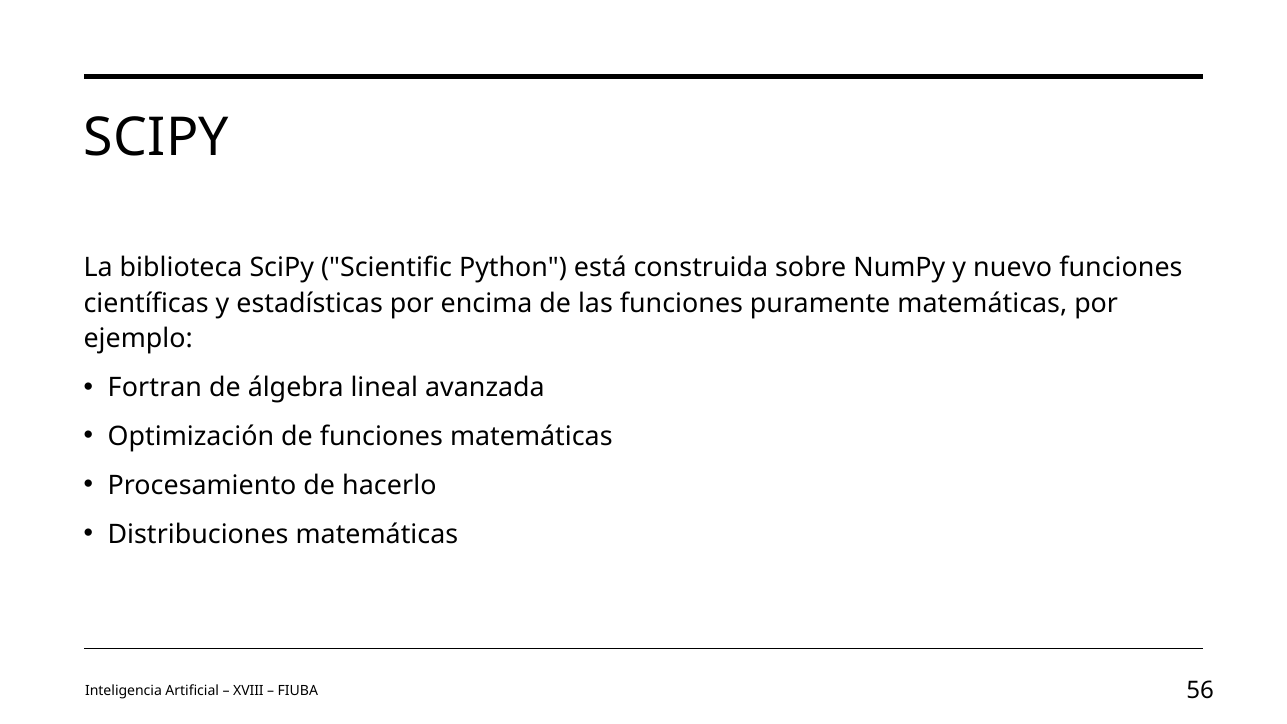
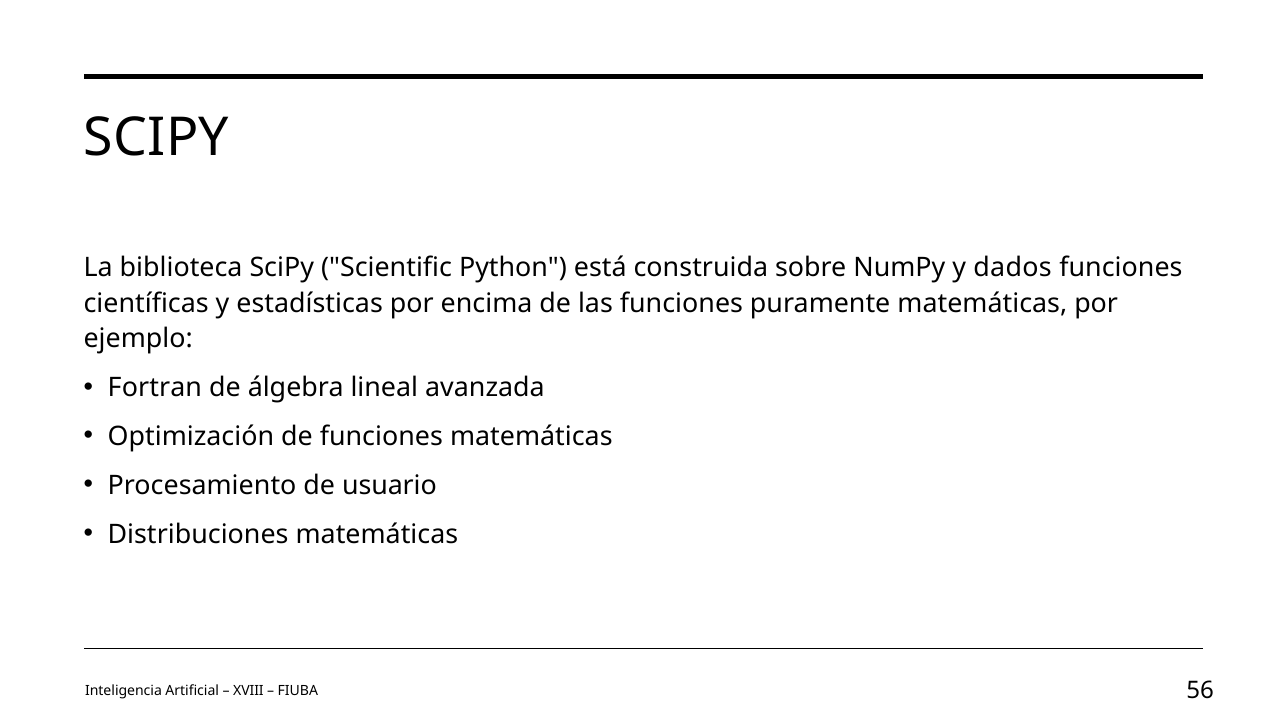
nuevo: nuevo -> dados
hacerlo: hacerlo -> usuario
